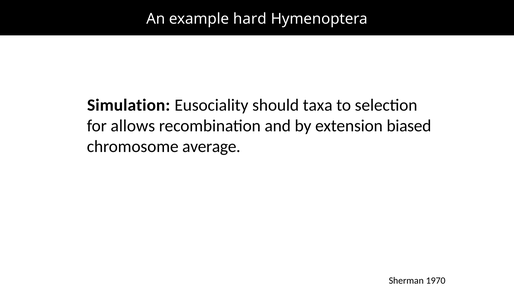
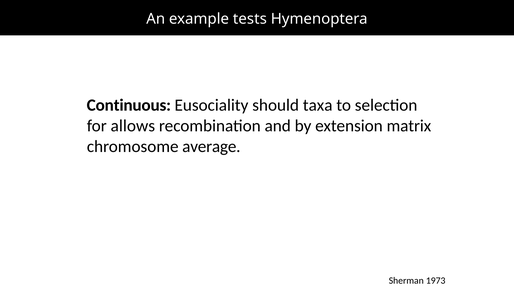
hard: hard -> tests
Simulation: Simulation -> Continuous
biased: biased -> matrix
1970: 1970 -> 1973
